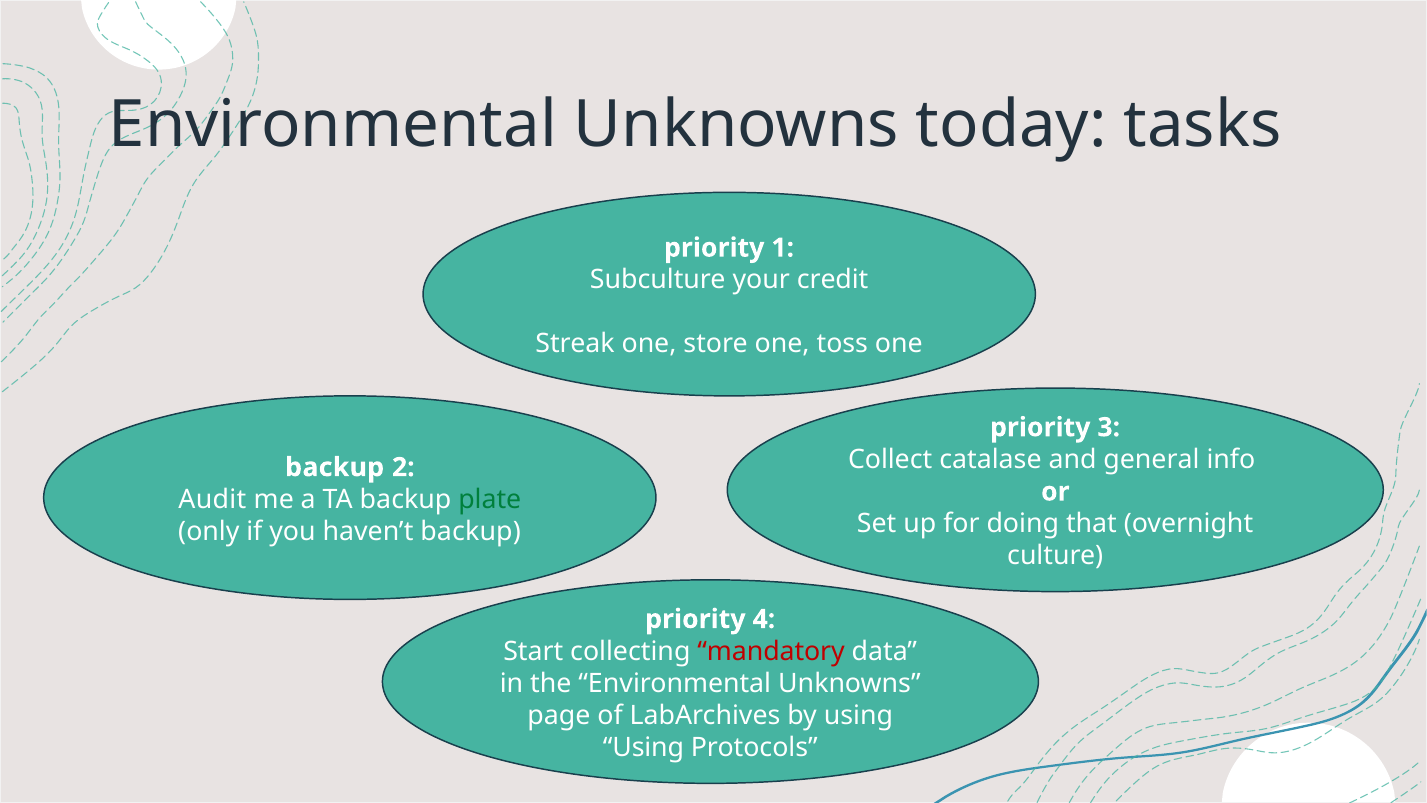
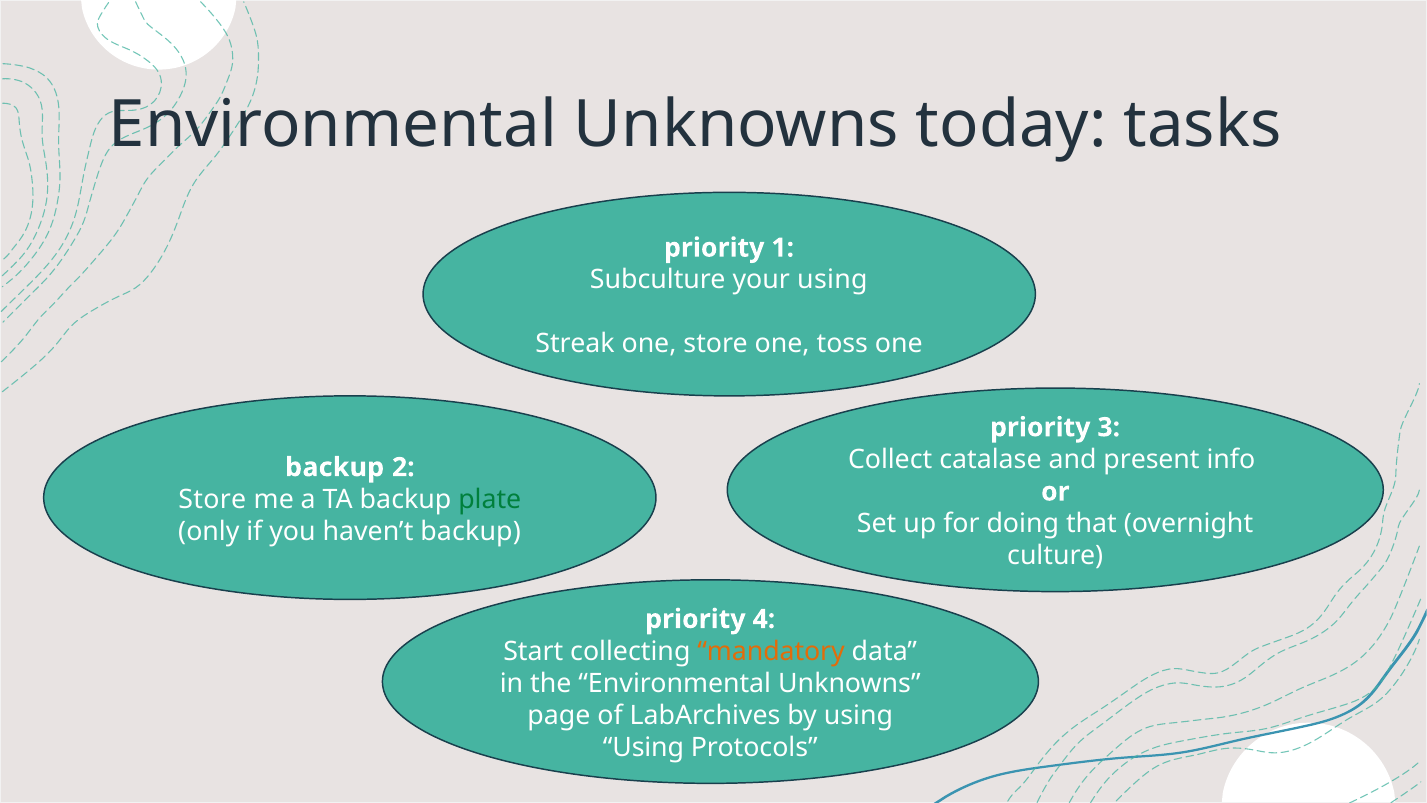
your credit: credit -> using
general: general -> present
Audit at (212, 499): Audit -> Store
mandatory colour: red -> orange
